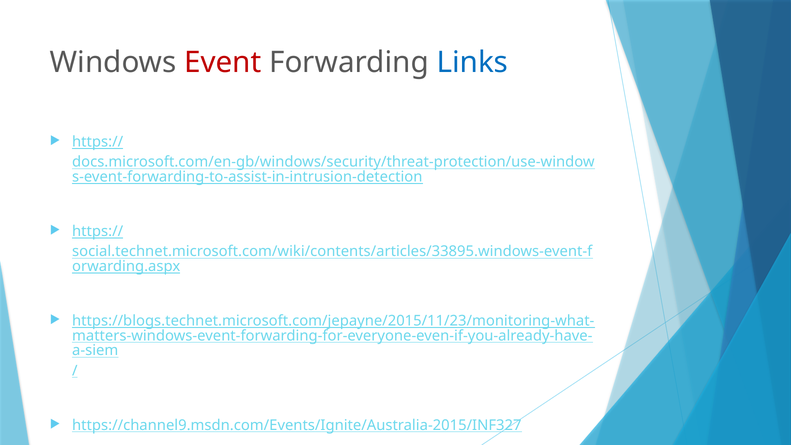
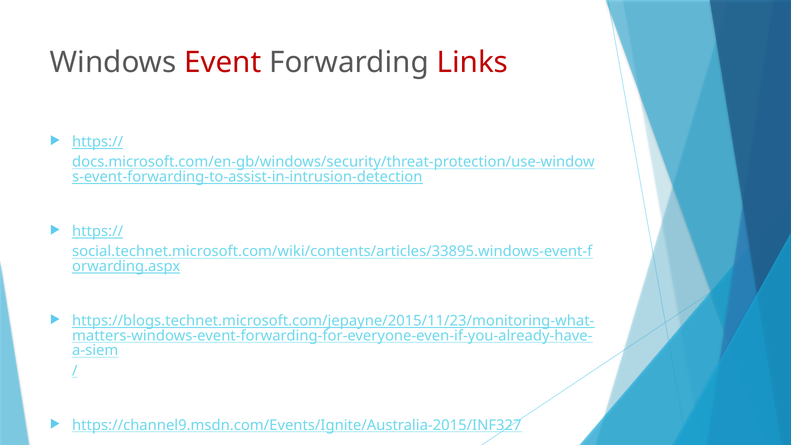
Links colour: blue -> red
